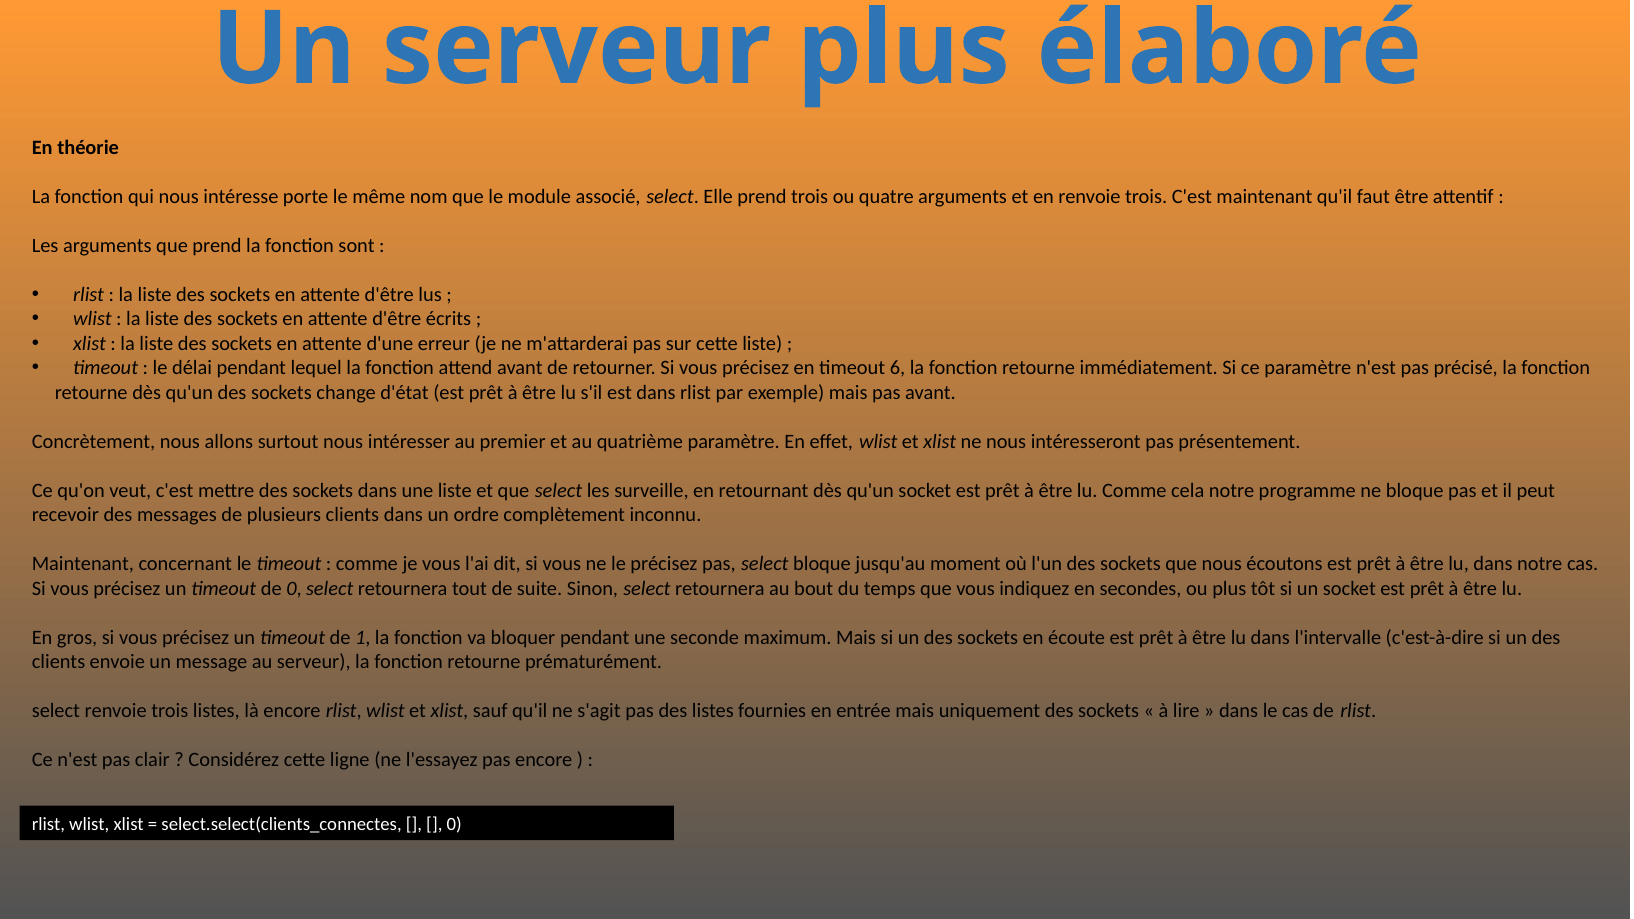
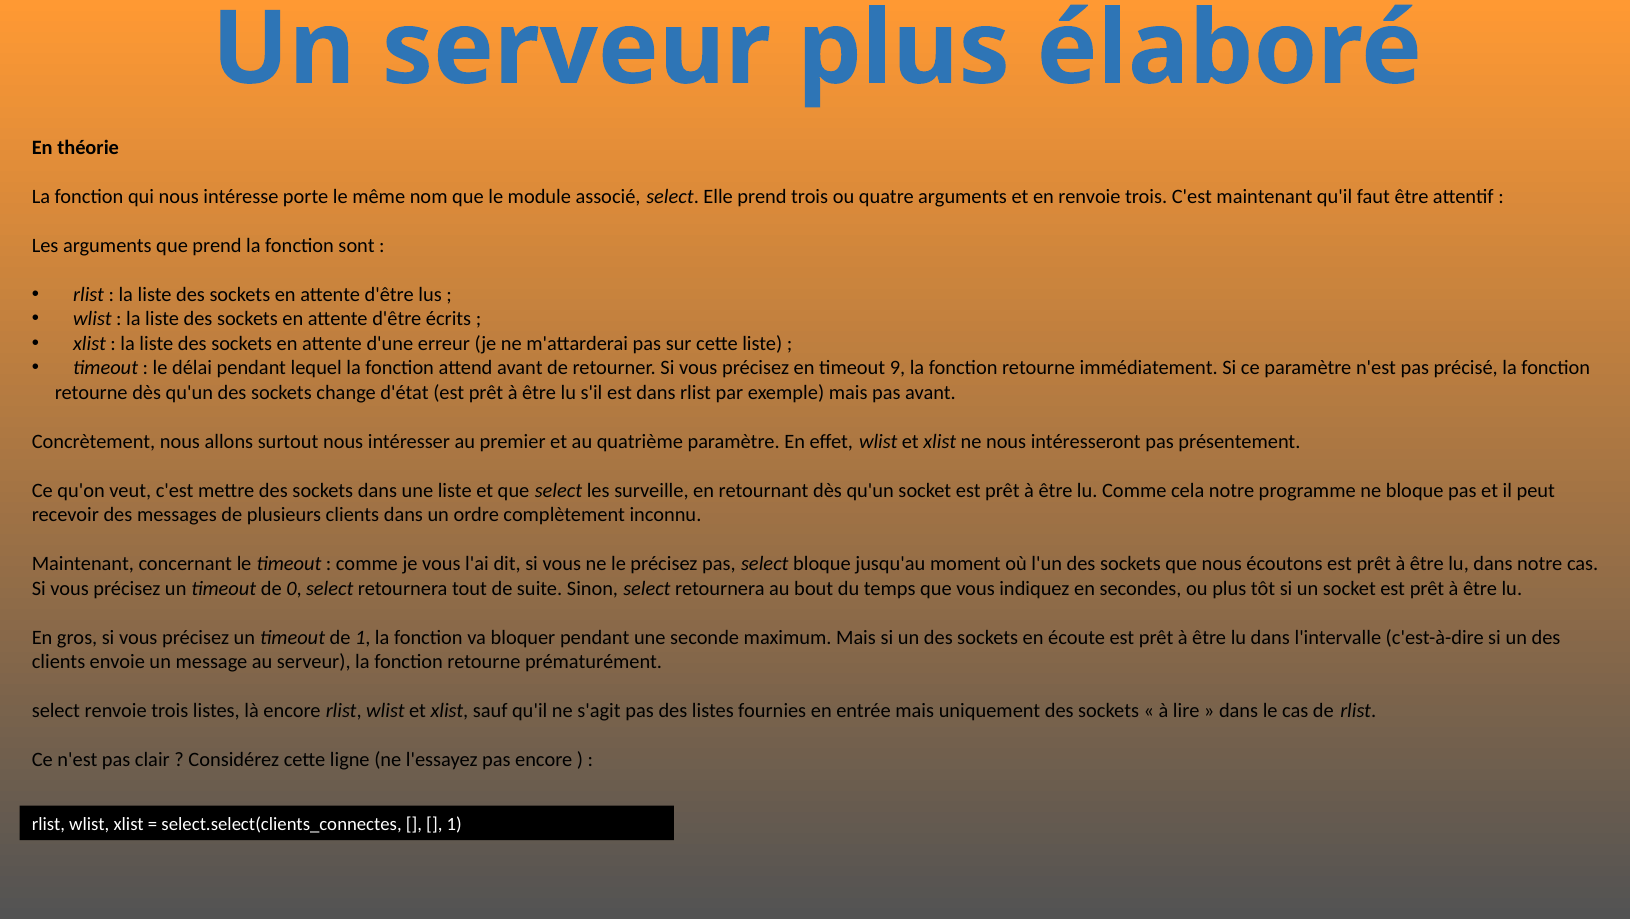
6: 6 -> 9
0 at (454, 824): 0 -> 1
